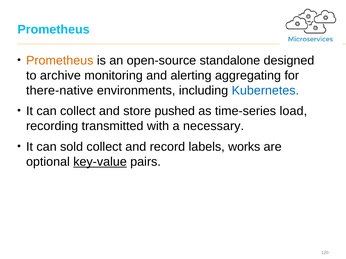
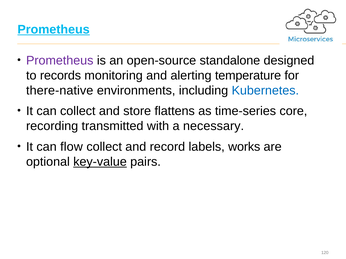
Prometheus at (54, 30) underline: none -> present
Prometheus at (60, 61) colour: orange -> purple
archive: archive -> records
aggregating: aggregating -> temperature
pushed: pushed -> flattens
load: load -> core
sold: sold -> flow
